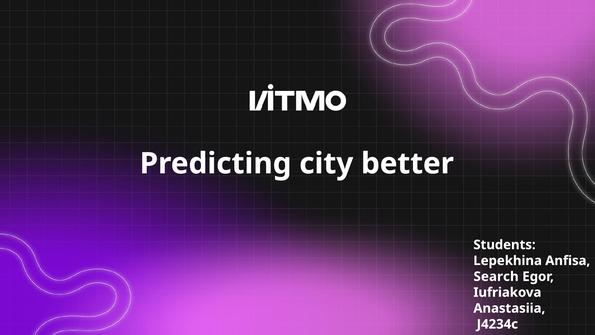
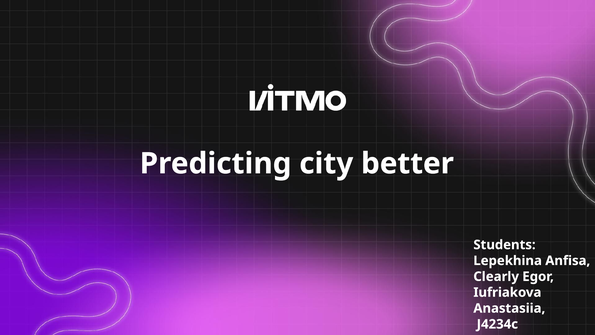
Search: Search -> Clearly
